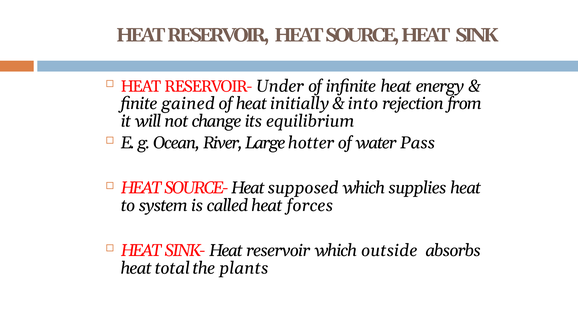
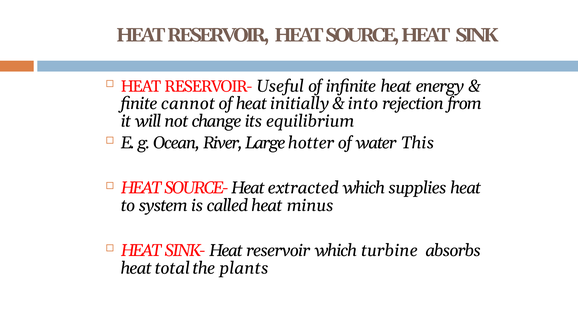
Under: Under -> Useful
gained: gained -> cannot
Pass: Pass -> This
supposed: supposed -> extracted
forces: forces -> minus
outside: outside -> turbine
